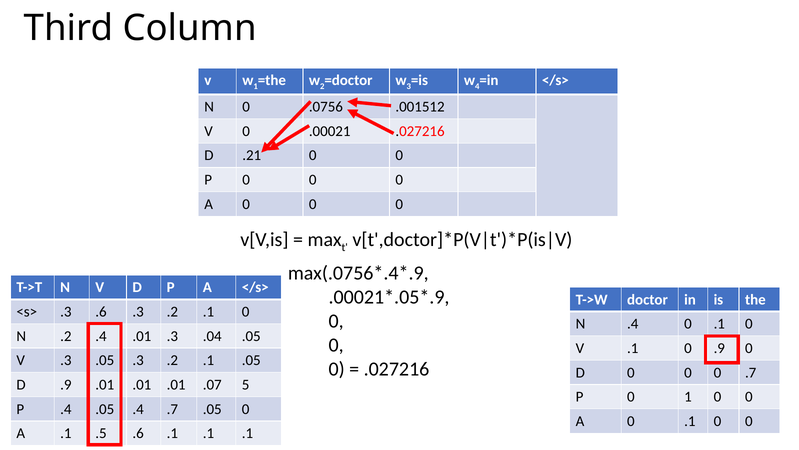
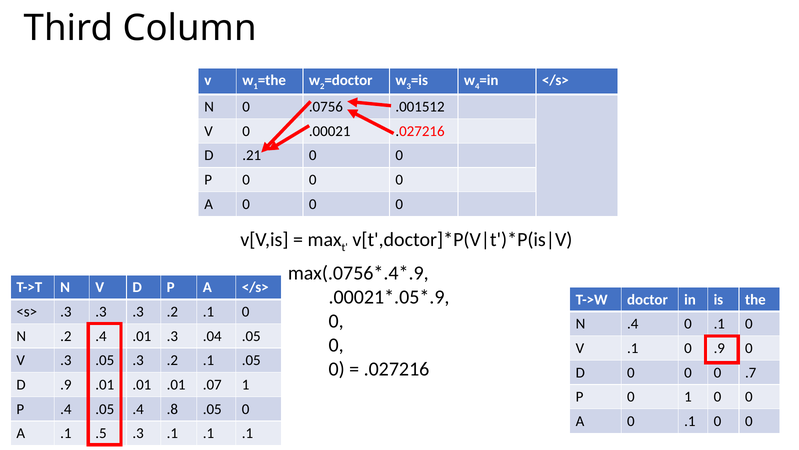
<s> .3 .6: .6 -> .3
.07 5: 5 -> 1
.4 .7: .7 -> .8
.5 .6: .6 -> .3
